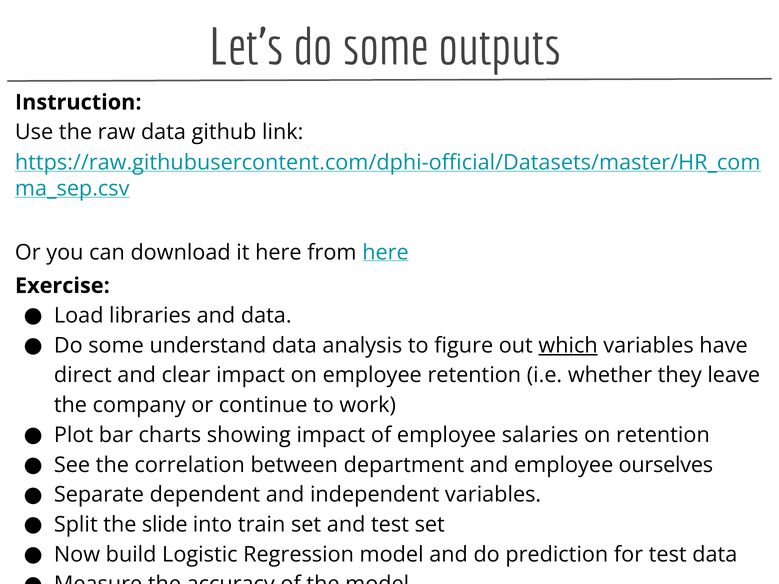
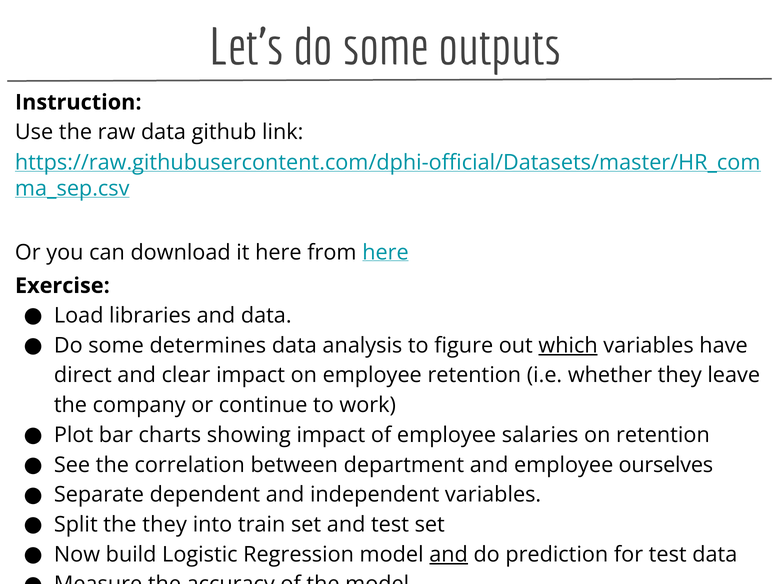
understand: understand -> determines
the slide: slide -> they
and at (449, 555) underline: none -> present
